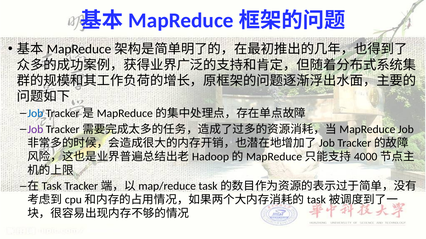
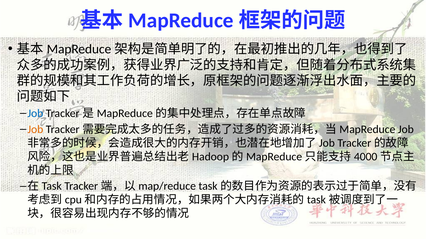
Job at (35, 130) colour: purple -> orange
